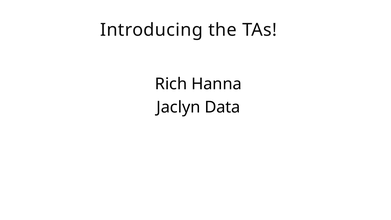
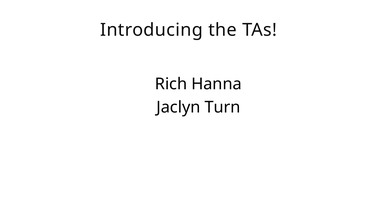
Data: Data -> Turn
